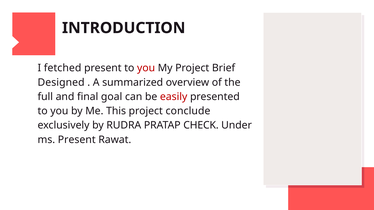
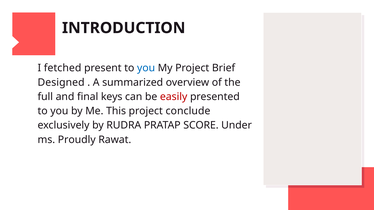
you at (146, 68) colour: red -> blue
goal: goal -> keys
CHECK: CHECK -> SCORE
ms Present: Present -> Proudly
